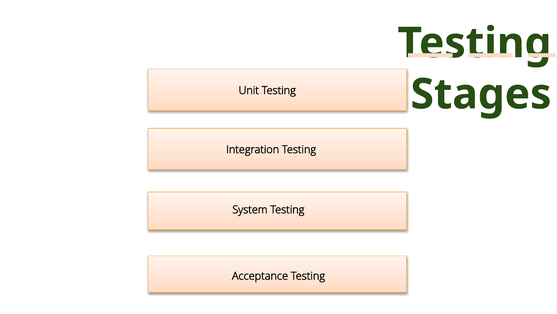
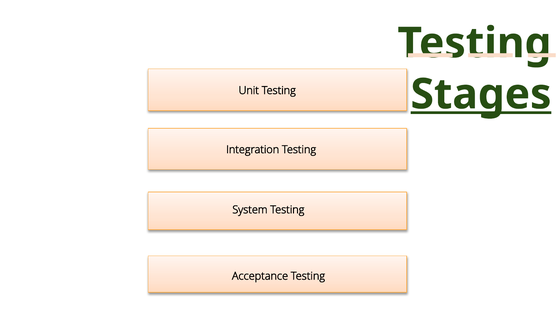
Stages underline: none -> present
